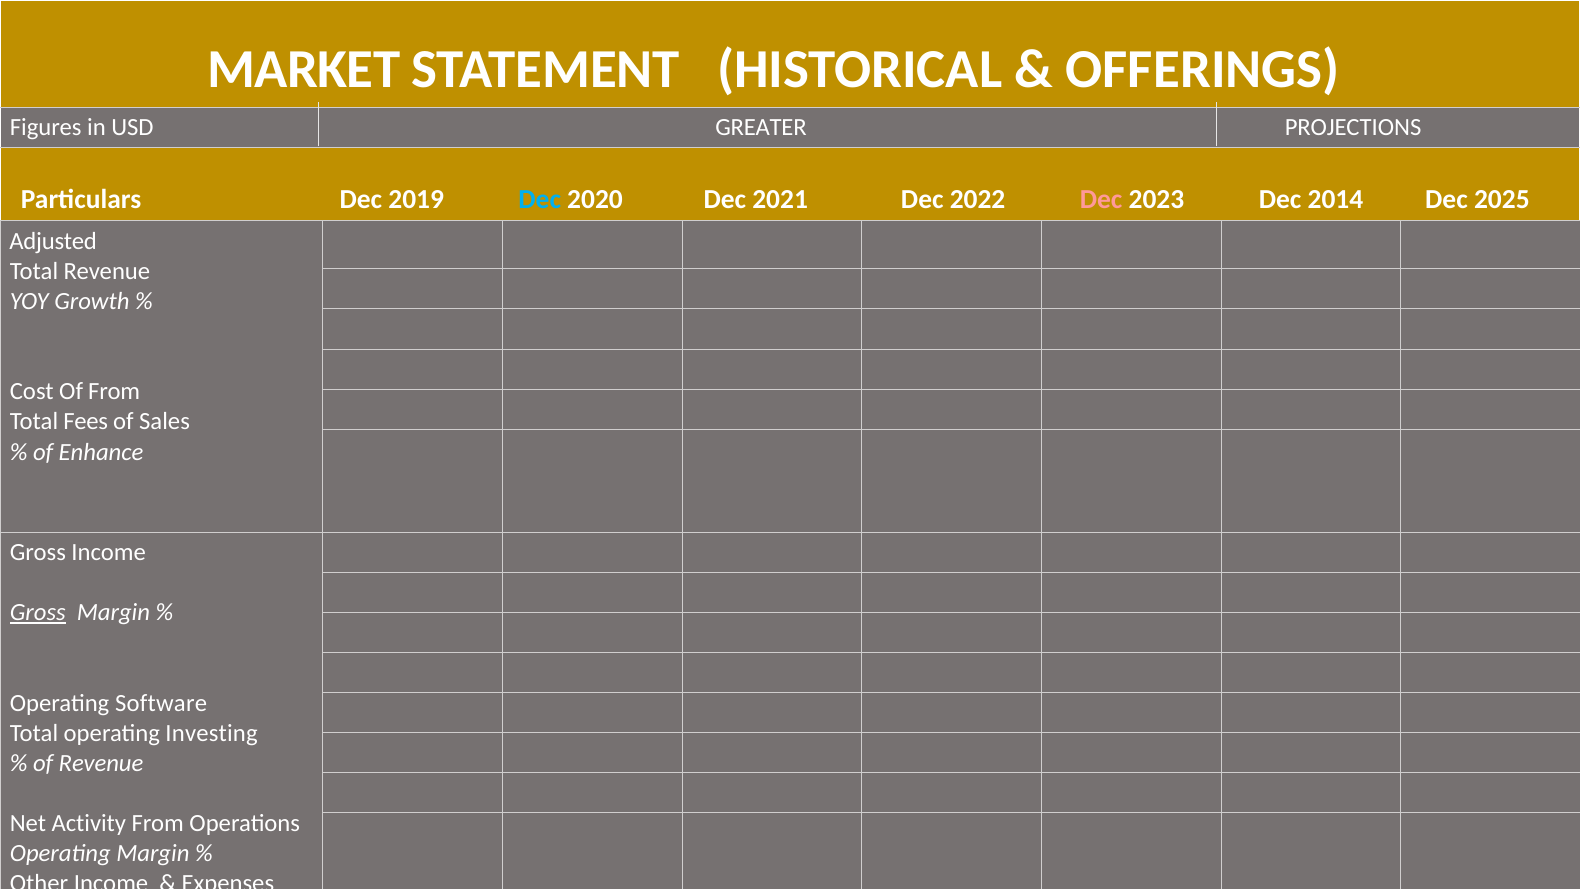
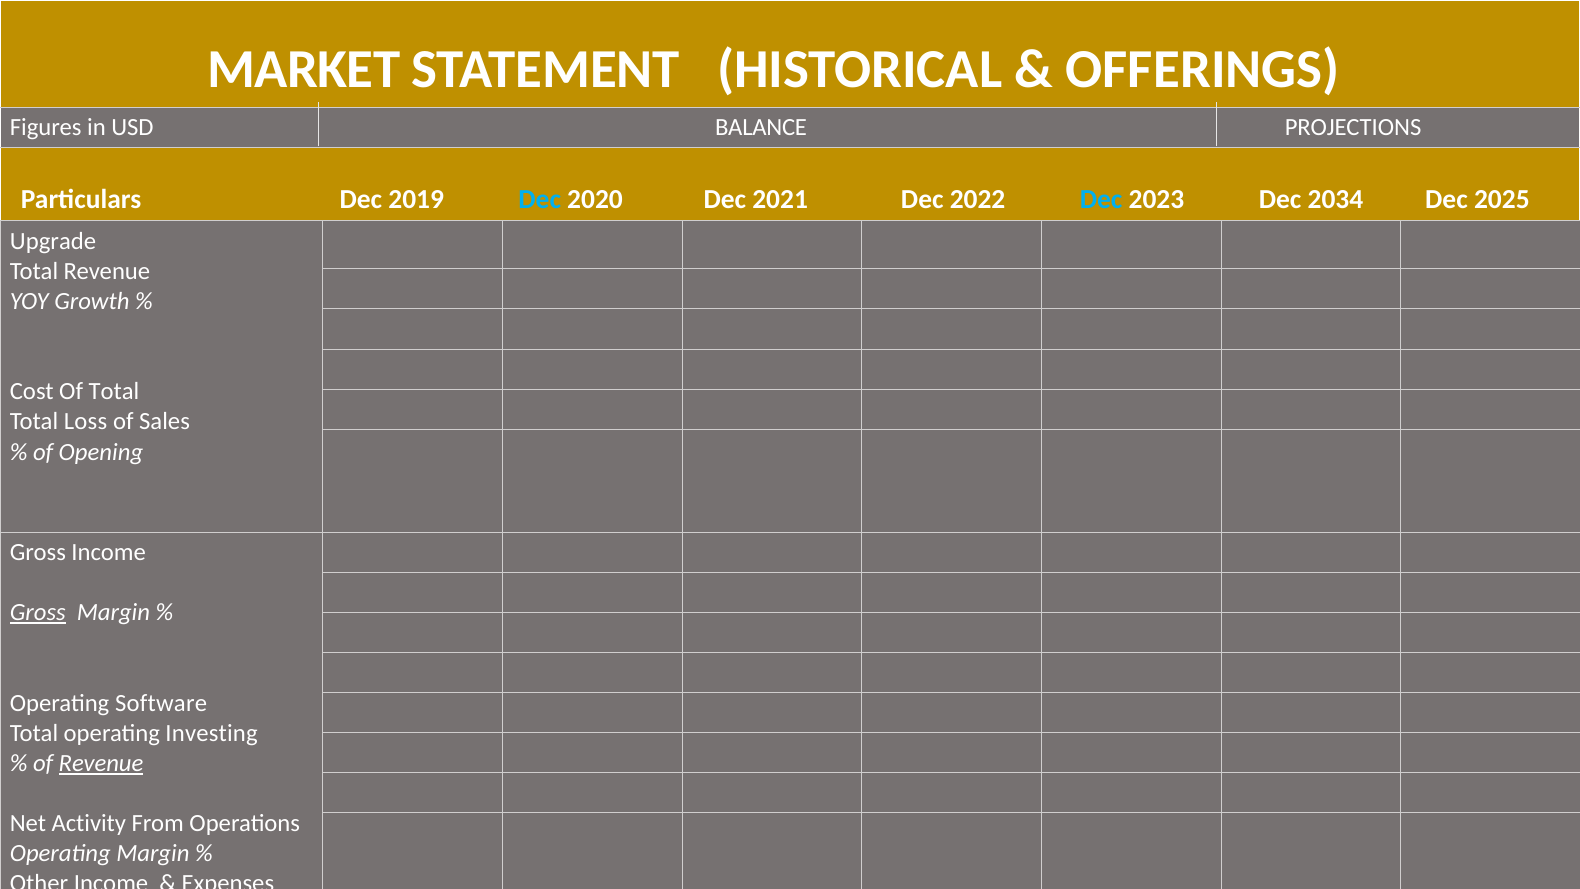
GREATER: GREATER -> BALANCE
Dec at (1101, 199) colour: pink -> light blue
2014: 2014 -> 2034
Adjusted: Adjusted -> Upgrade
Of From: From -> Total
Total Fees: Fees -> Loss
Enhance: Enhance -> Opening
Revenue at (101, 763) underline: none -> present
